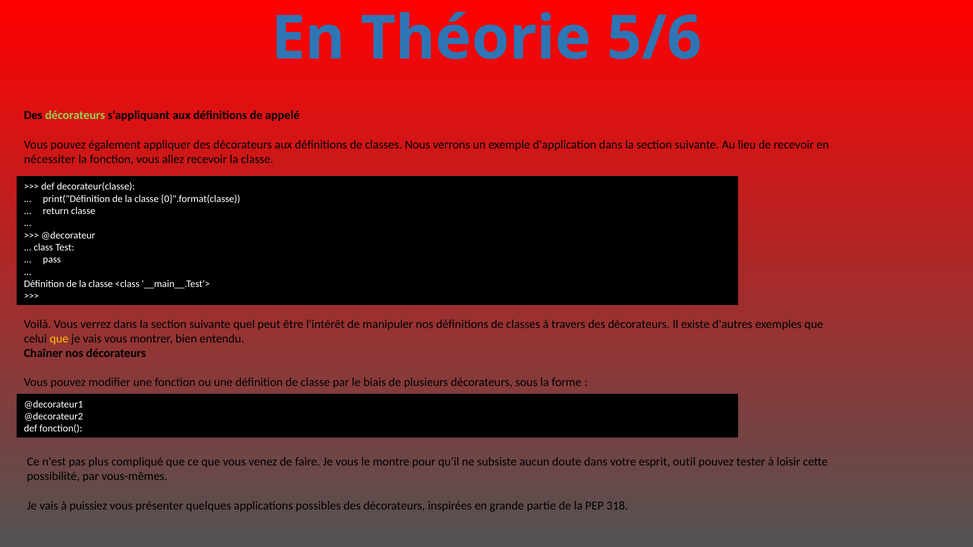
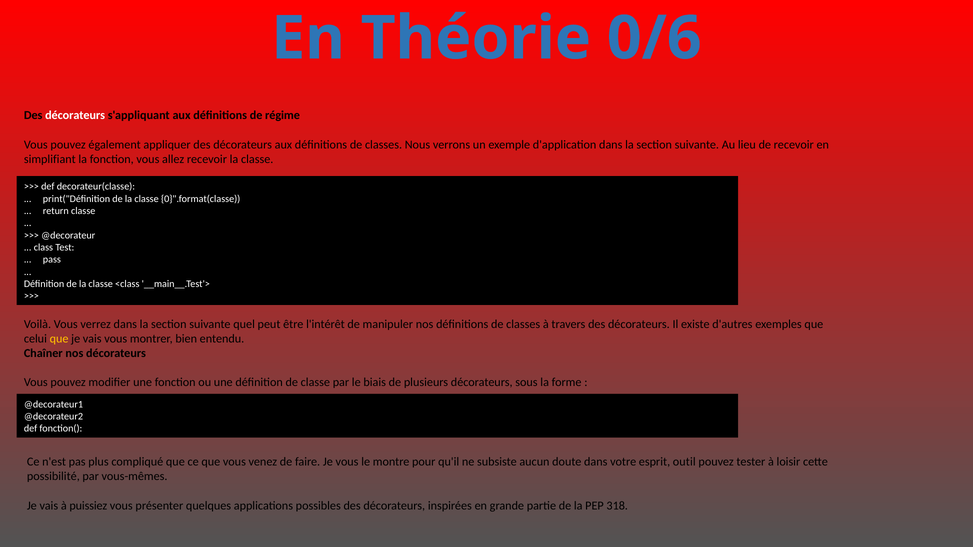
5/6: 5/6 -> 0/6
décorateurs at (75, 115) colour: light green -> white
appelé: appelé -> régime
nécessiter: nécessiter -> simplifiant
